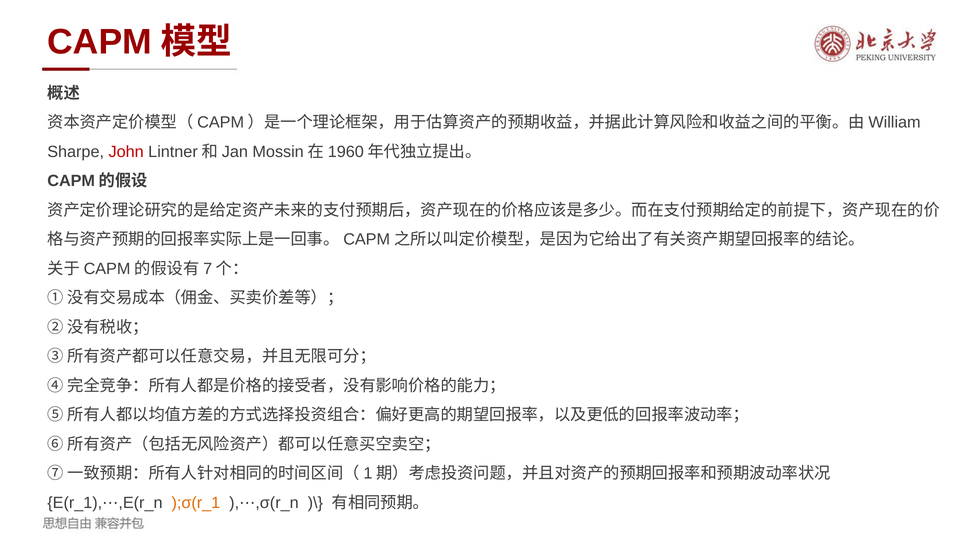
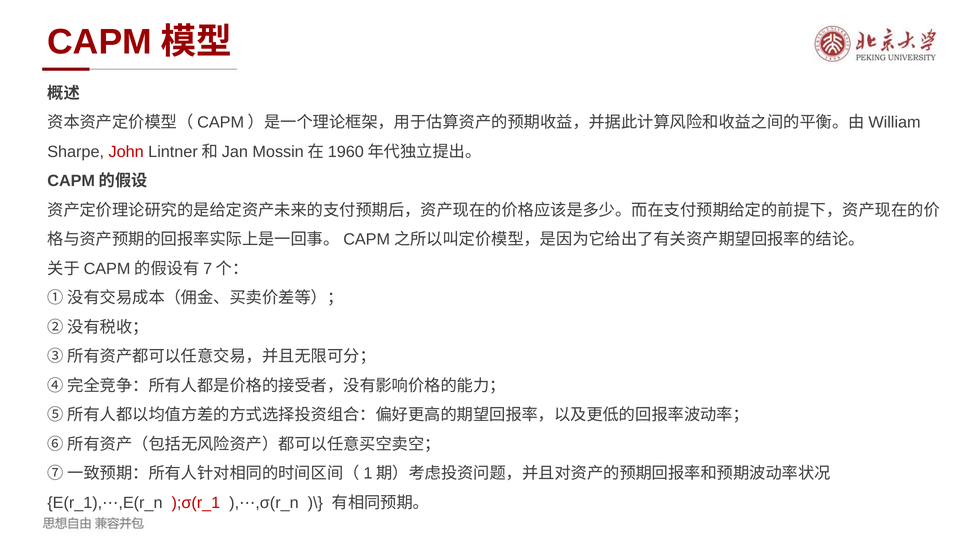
);σ(r_1 colour: orange -> red
